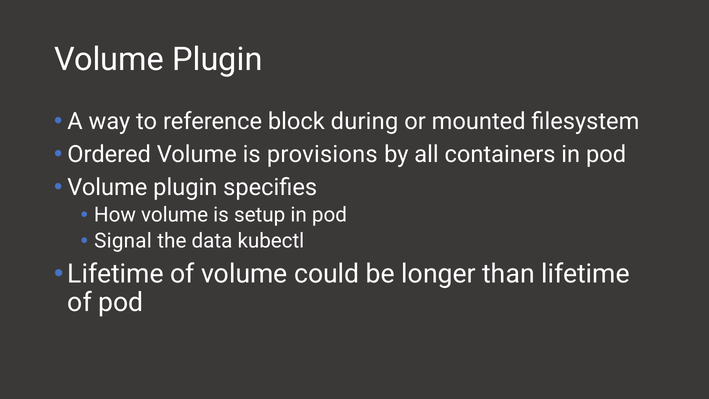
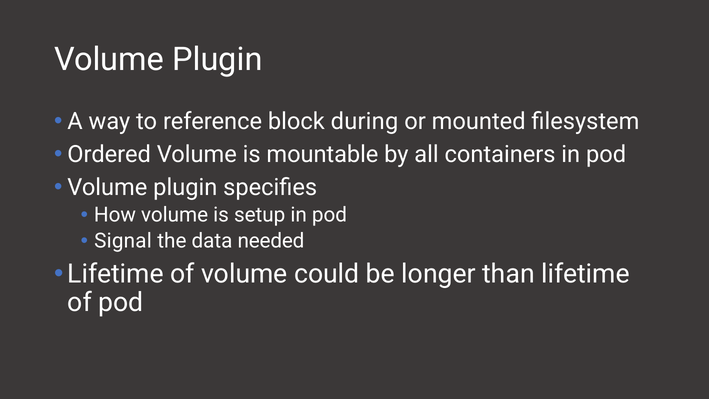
provisions: provisions -> mountable
kubectl: kubectl -> needed
